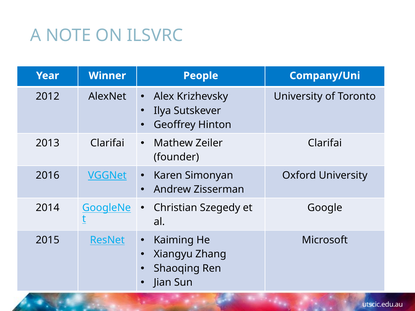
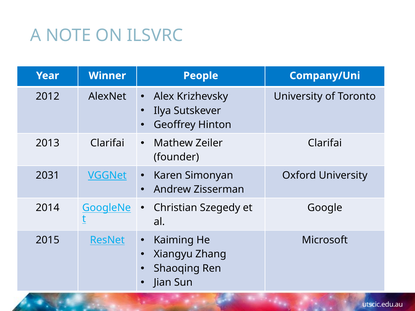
2016: 2016 -> 2031
